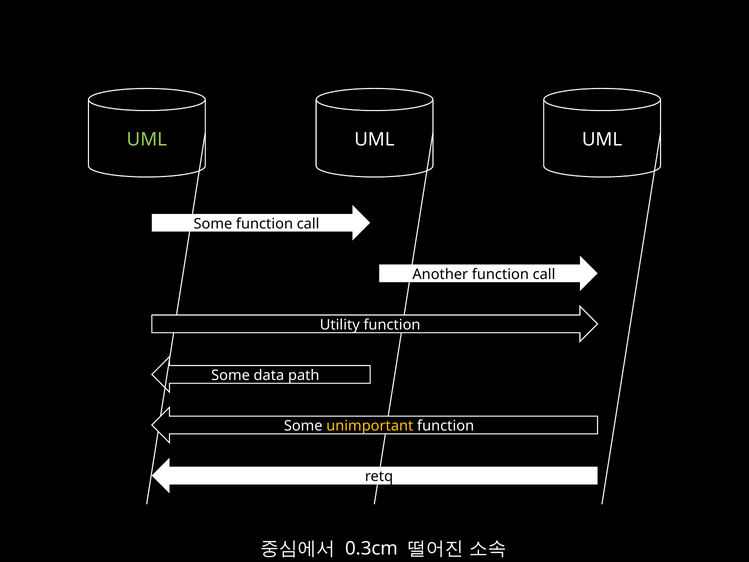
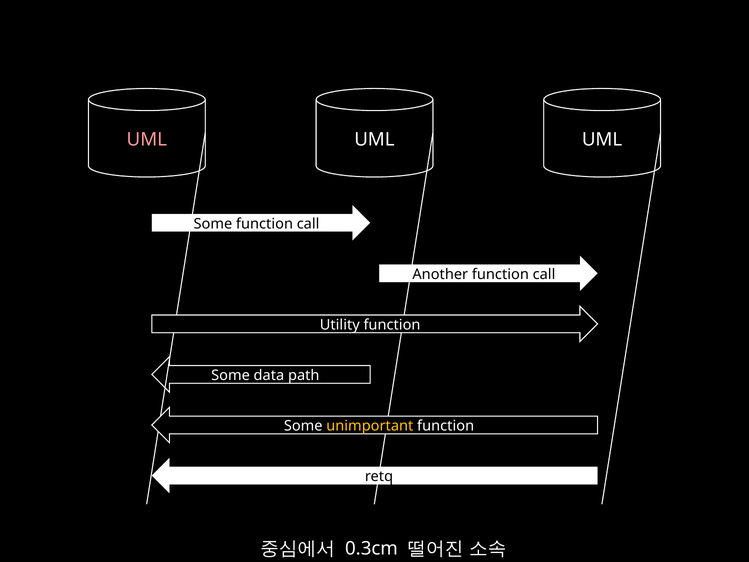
UML at (147, 139) colour: light green -> pink
